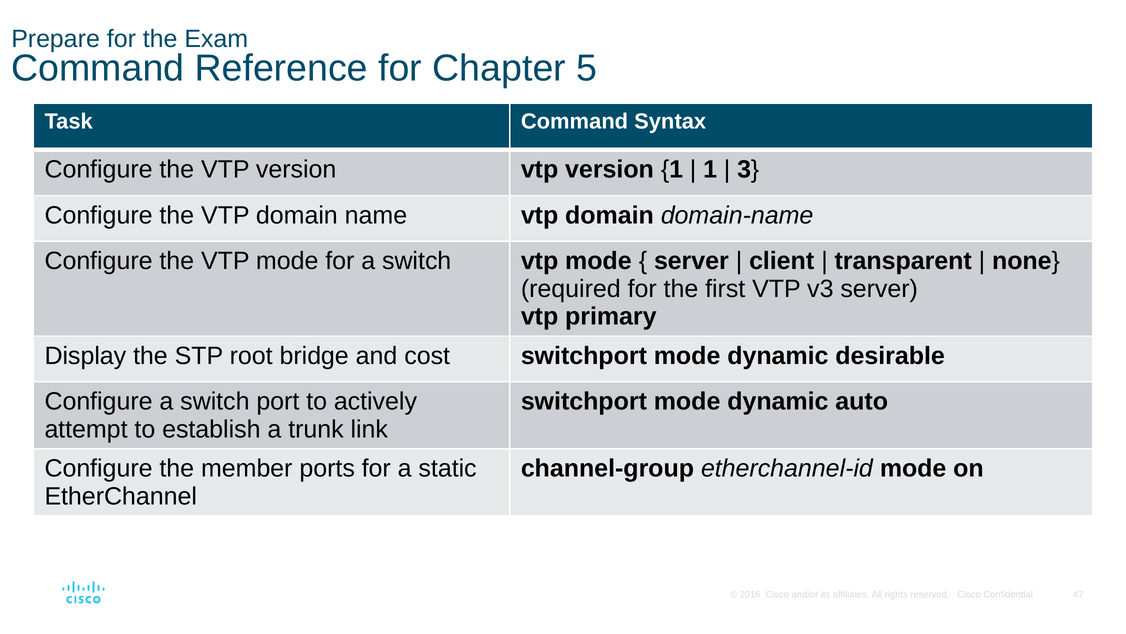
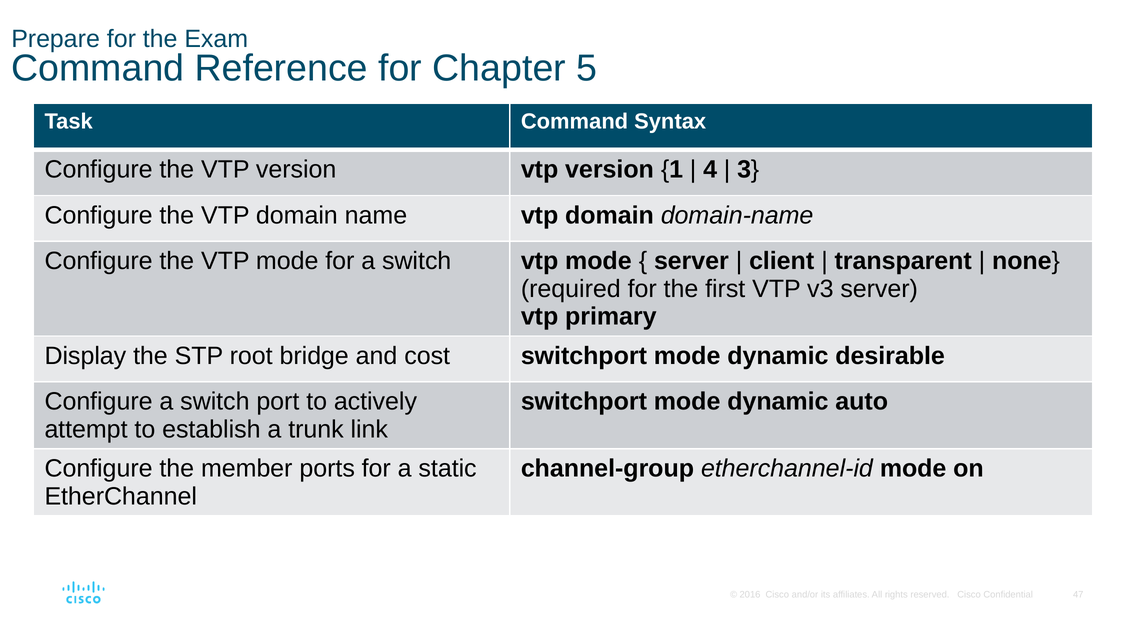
1 at (710, 170): 1 -> 4
